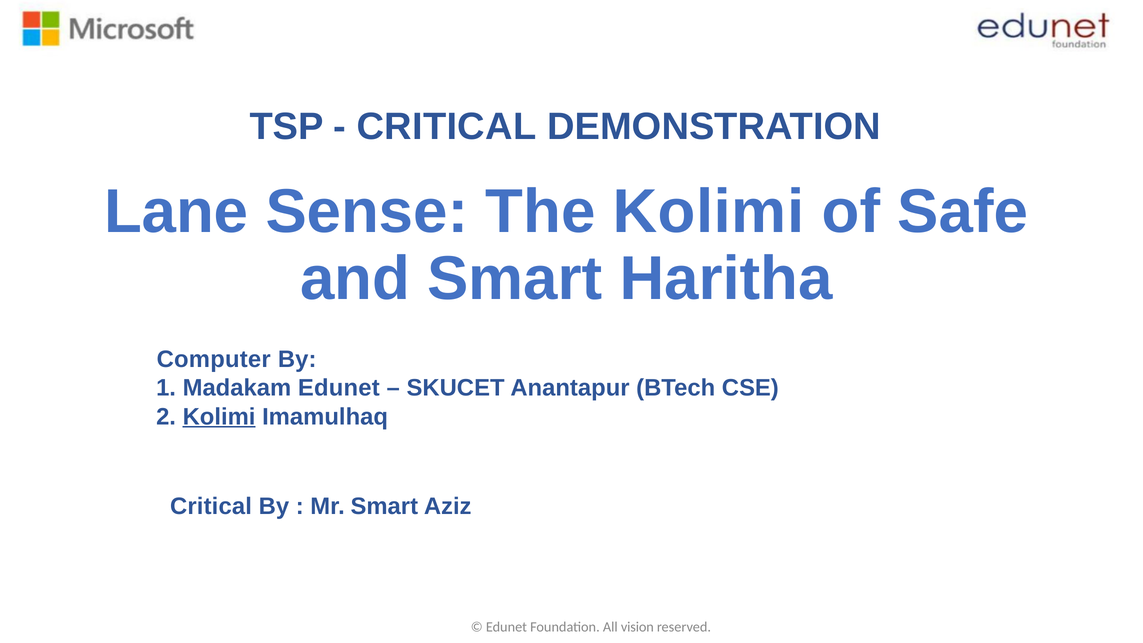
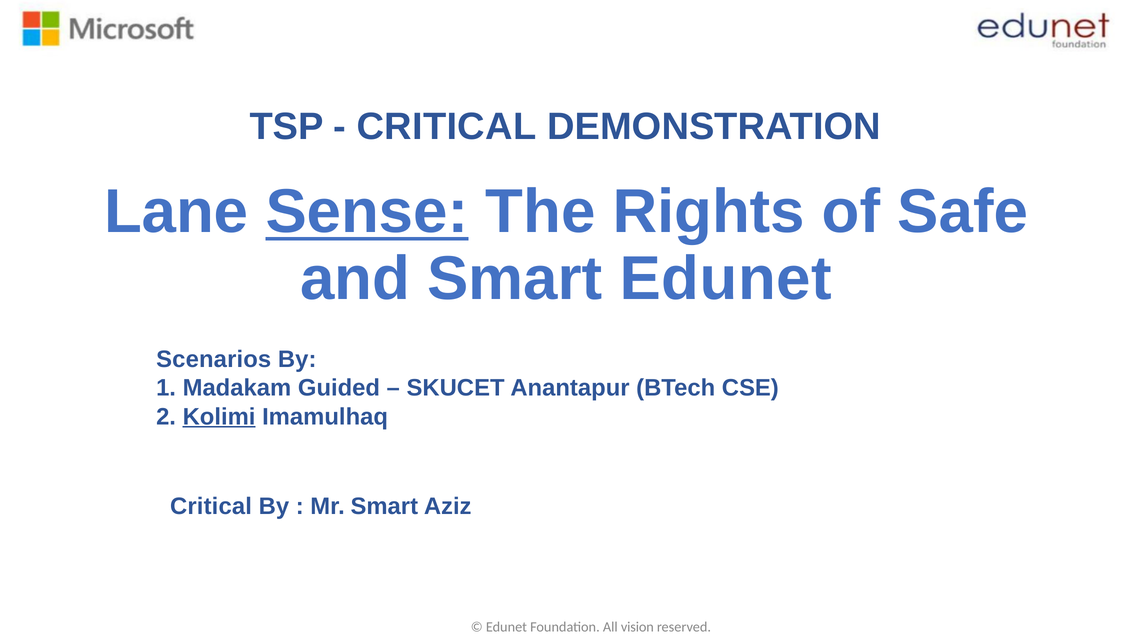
Sense underline: none -> present
The Kolimi: Kolimi -> Rights
Smart Haritha: Haritha -> Edunet
Computer: Computer -> Scenarios
Madakam Edunet: Edunet -> Guided
